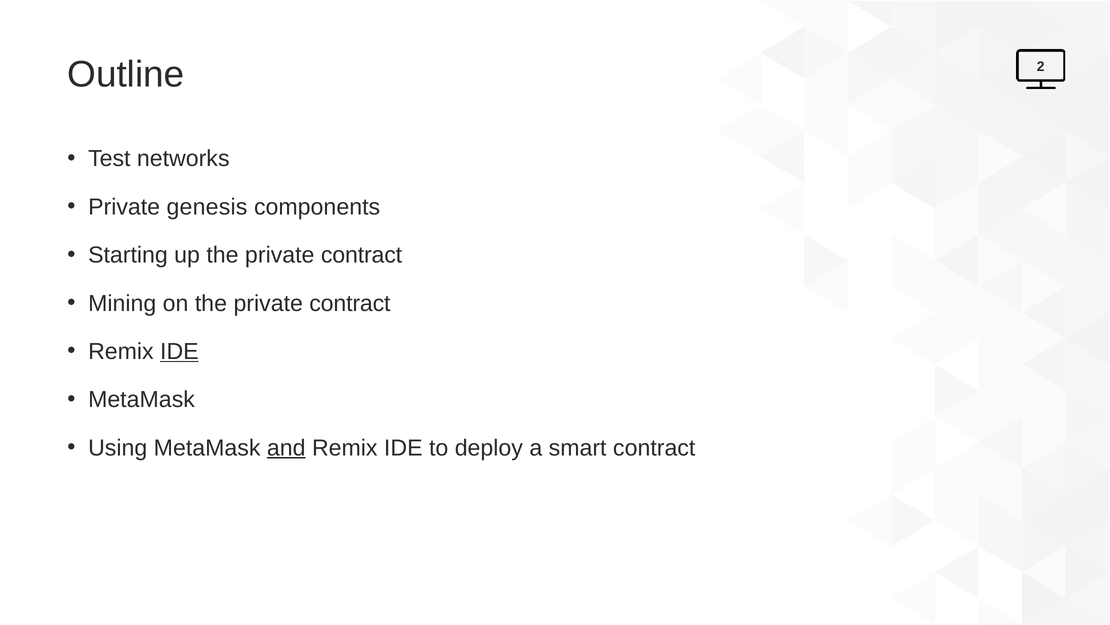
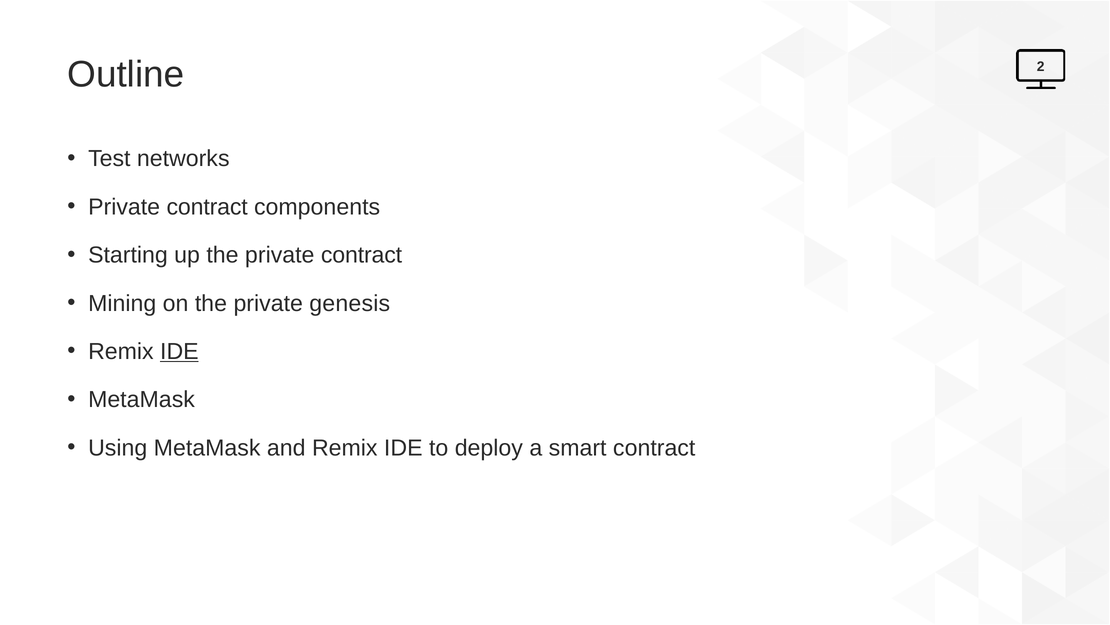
genesis at (207, 207): genesis -> contract
on the private contract: contract -> genesis
and underline: present -> none
